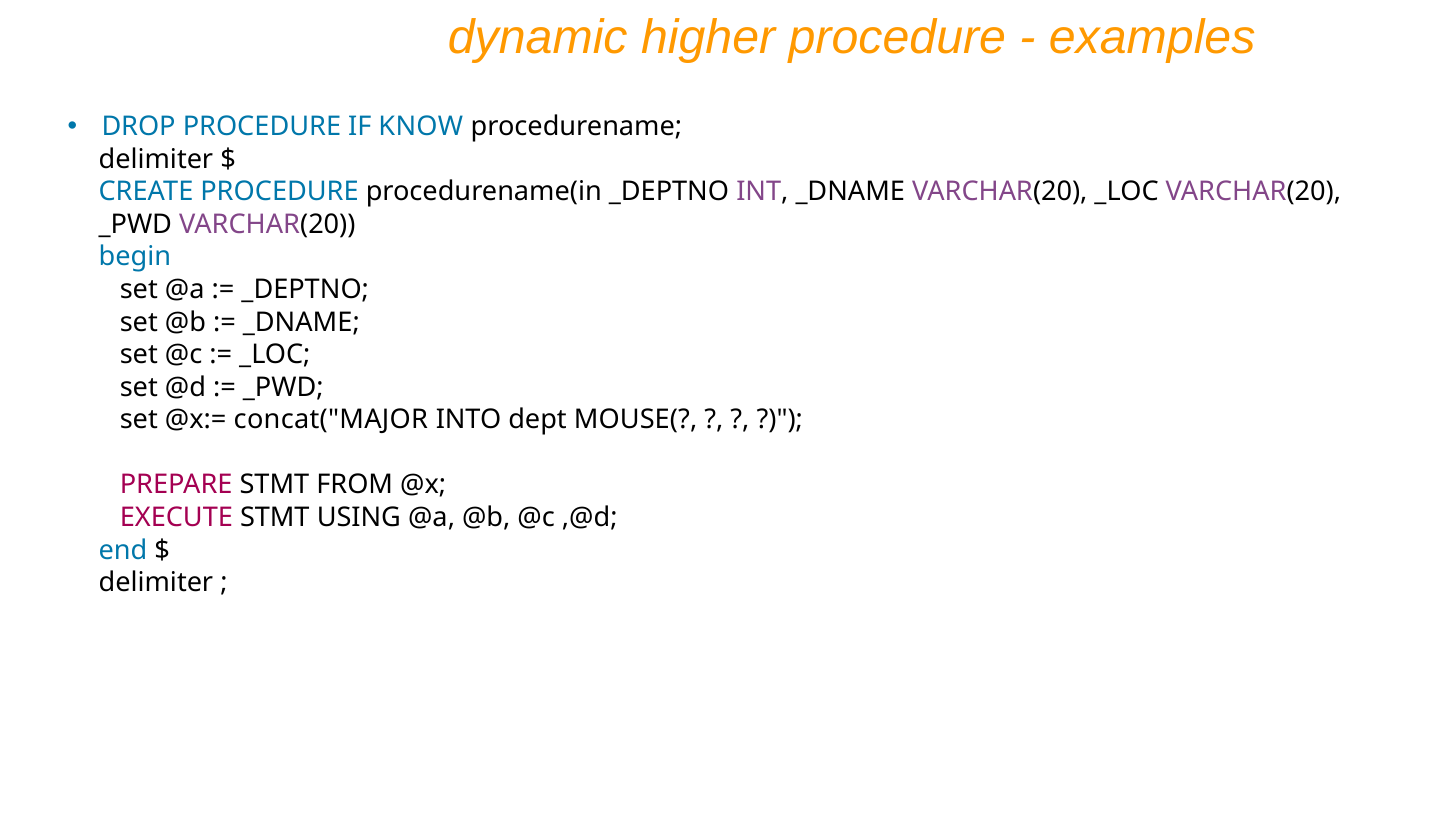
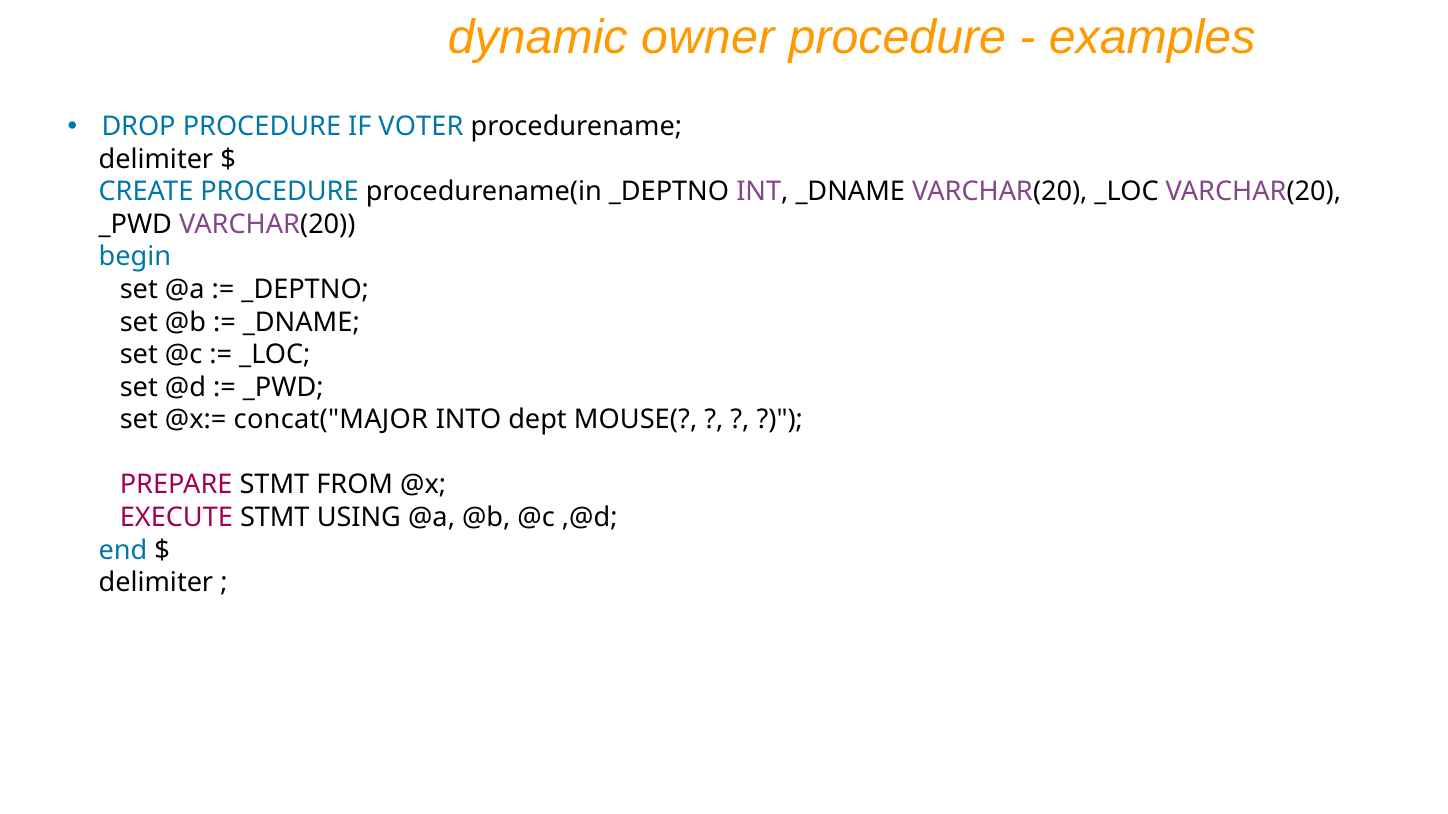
higher: higher -> owner
KNOW: KNOW -> VOTER
